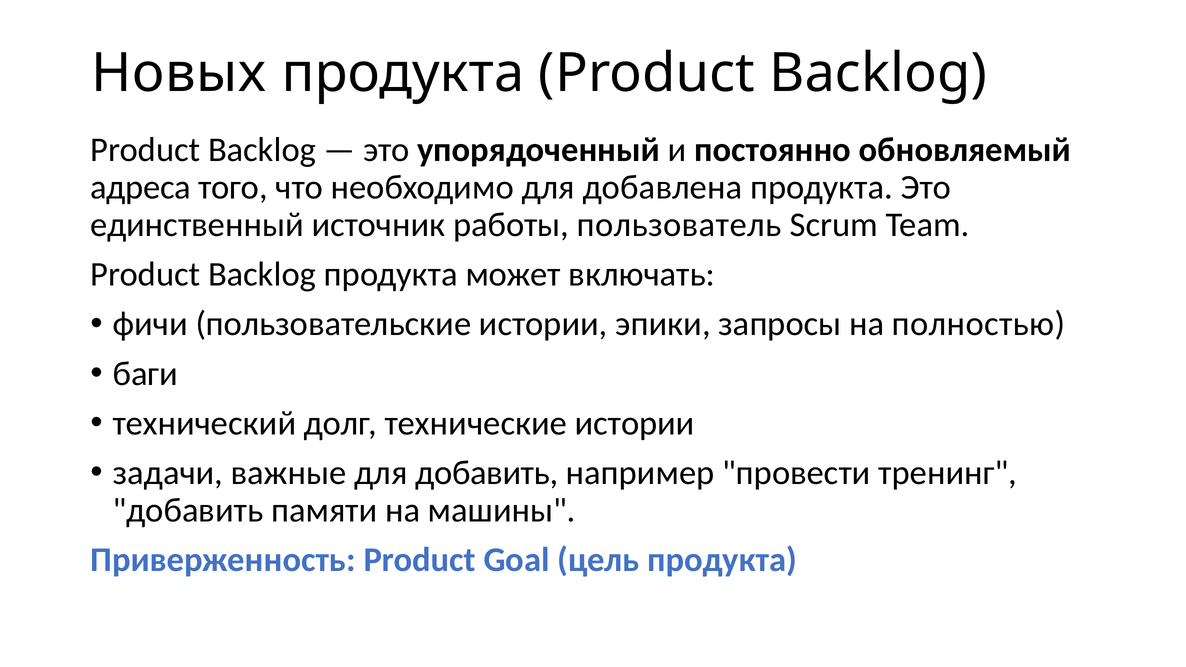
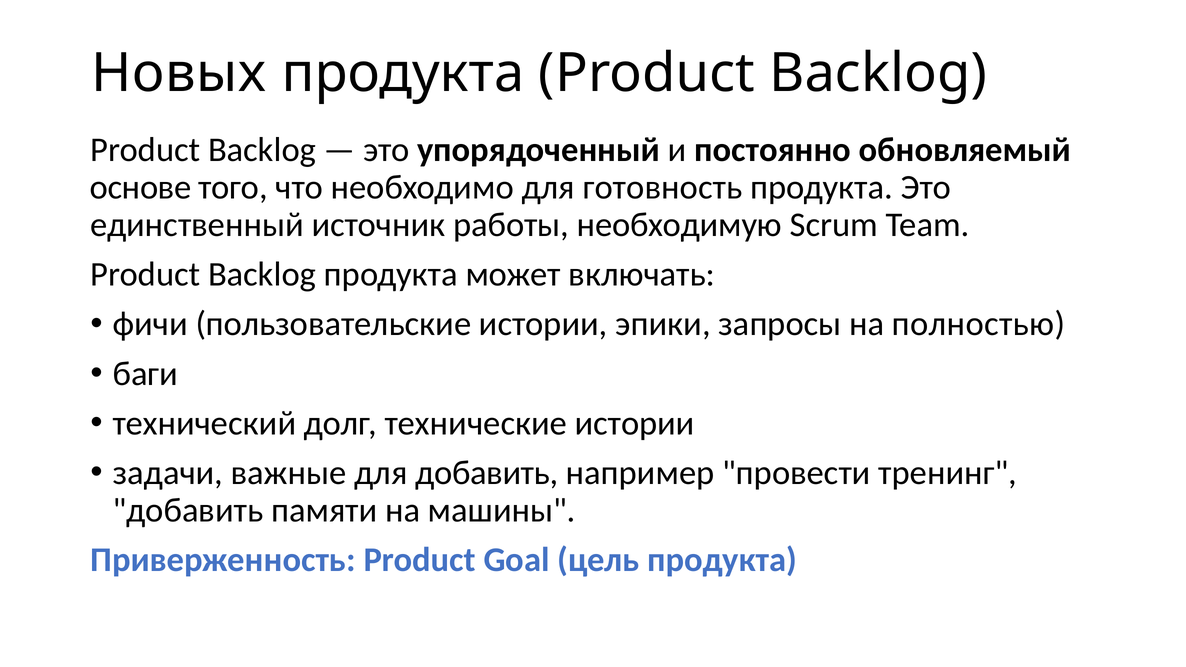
адреса: адреса -> основе
добавлена: добавлена -> готовность
пользователь: пользователь -> необходимую
